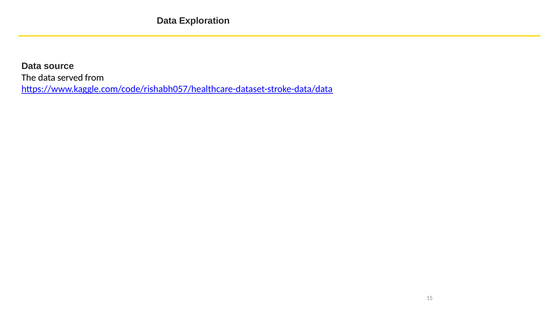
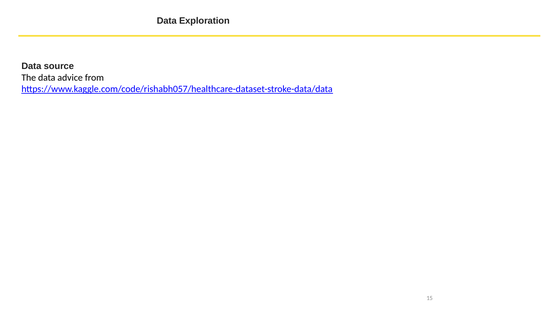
served: served -> advice
